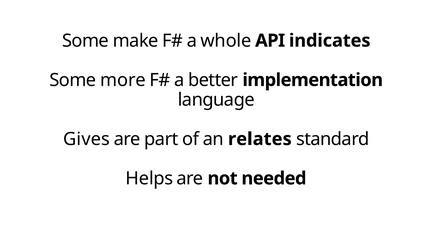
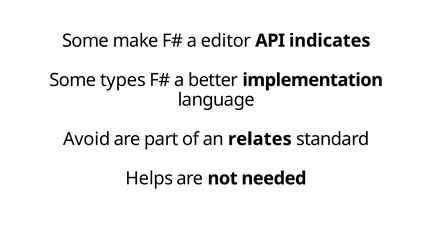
whole: whole -> editor
more: more -> types
Gives: Gives -> Avoid
